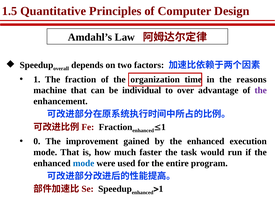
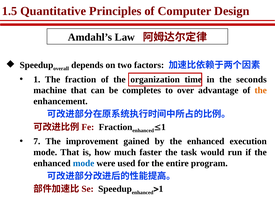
reasons: reasons -> seconds
individual: individual -> completes
the at (261, 90) colour: purple -> orange
0: 0 -> 7
